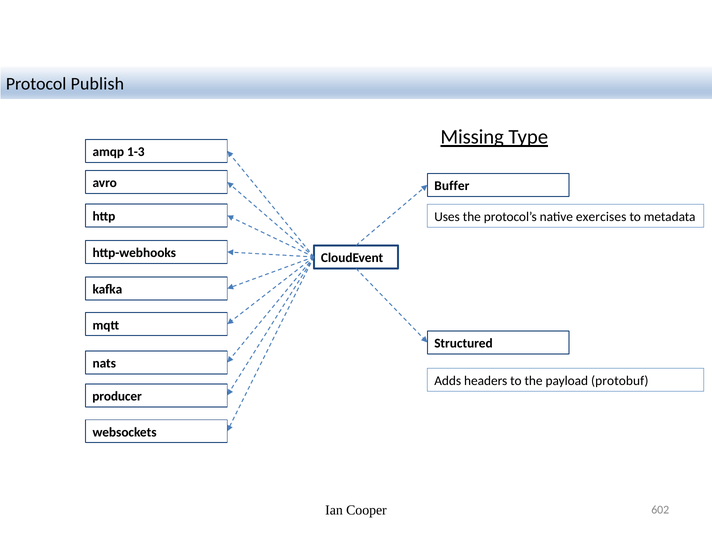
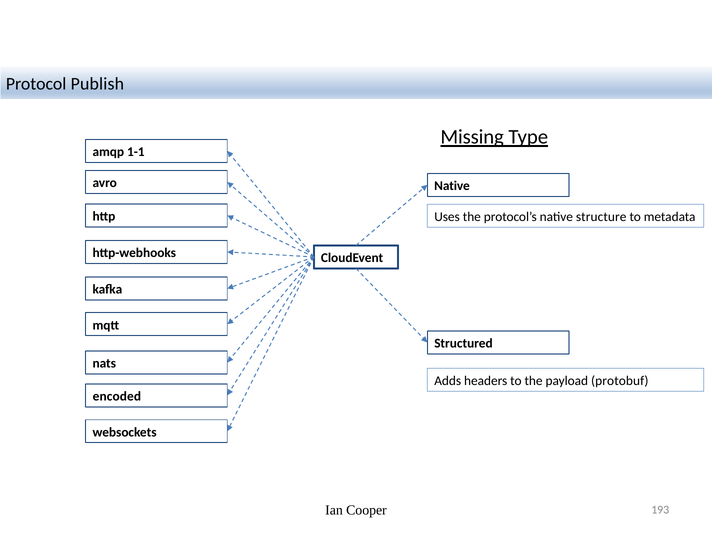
1-3: 1-3 -> 1-1
Buffer at (452, 186): Buffer -> Native
exercises: exercises -> structure
producer: producer -> encoded
602: 602 -> 193
